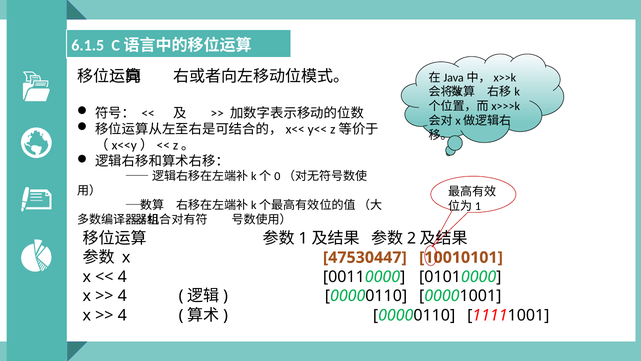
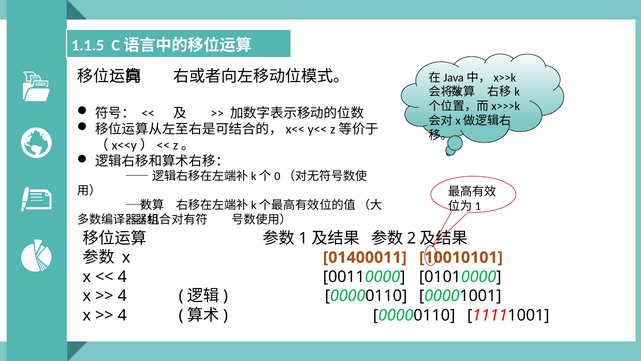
6.1.5: 6.1.5 -> 1.1.5
47530447: 47530447 -> 01400011
